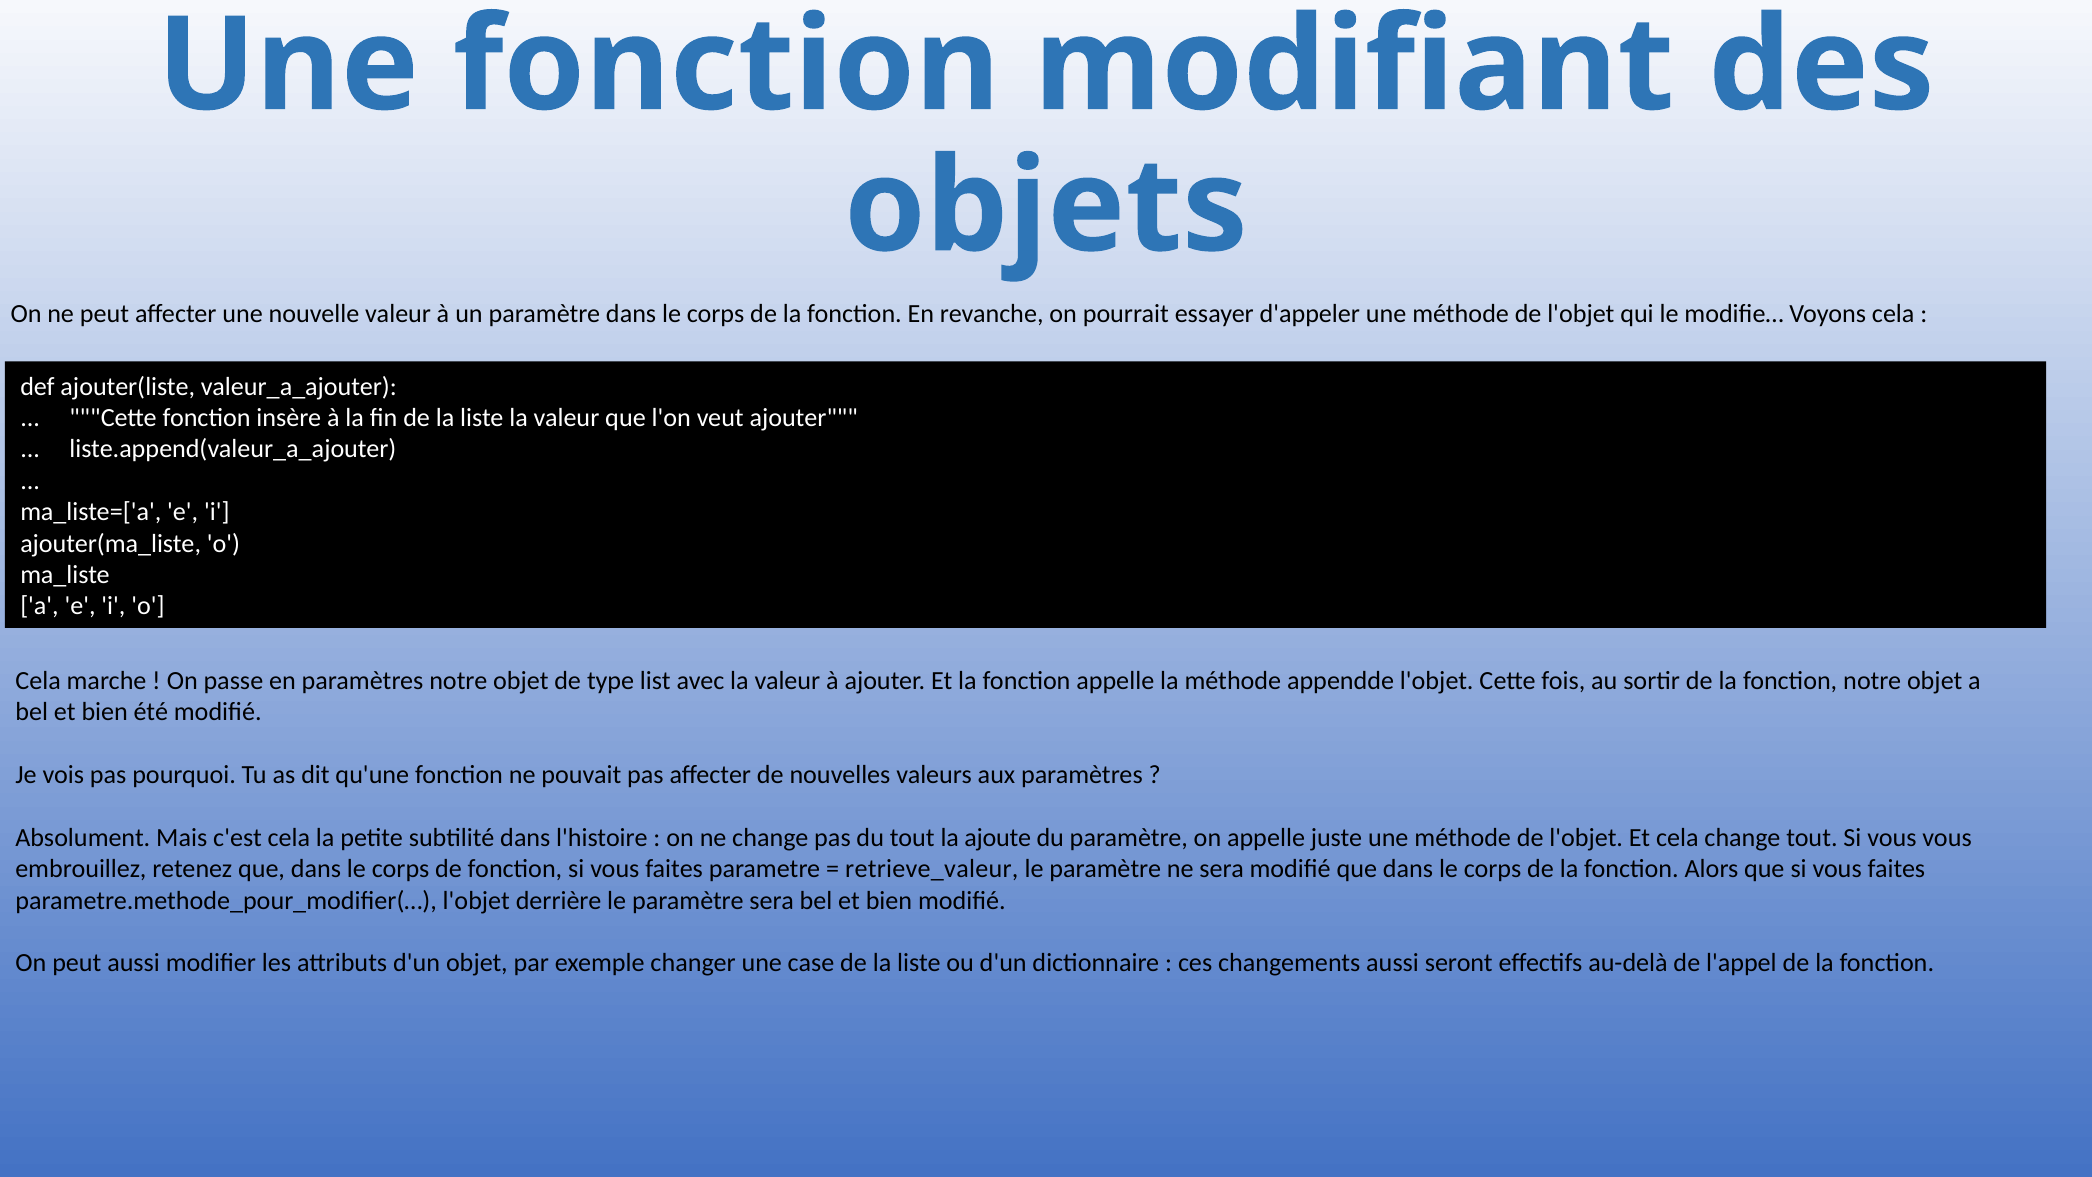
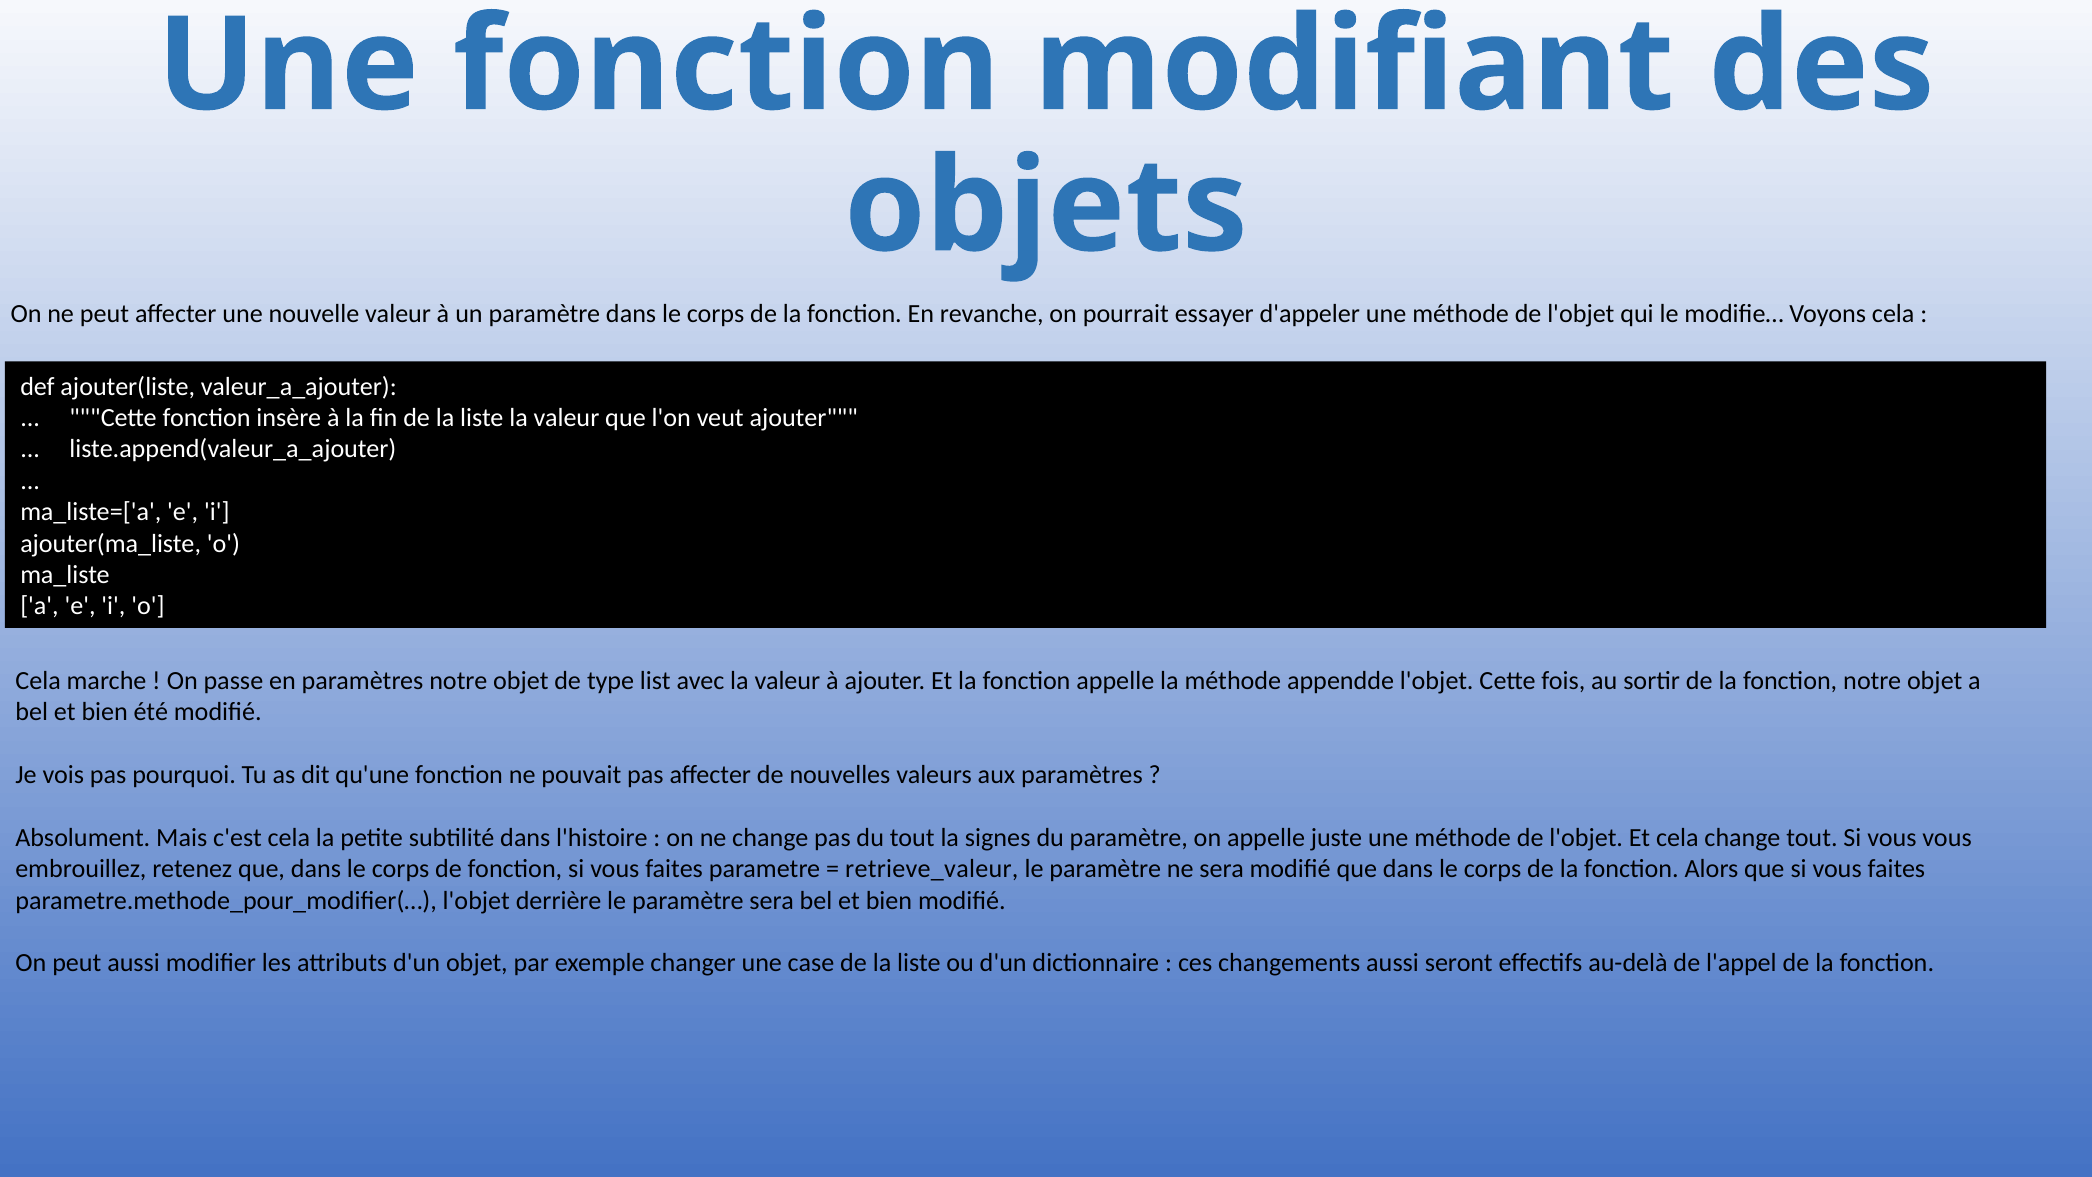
ajoute: ajoute -> signes
